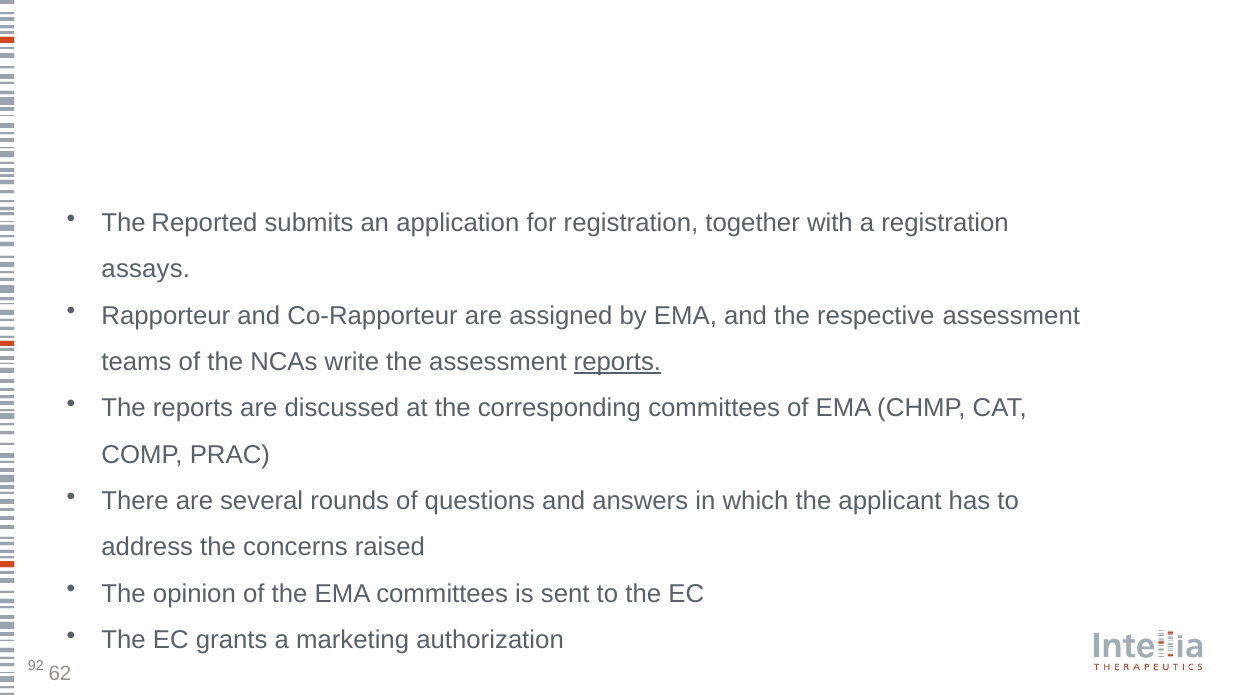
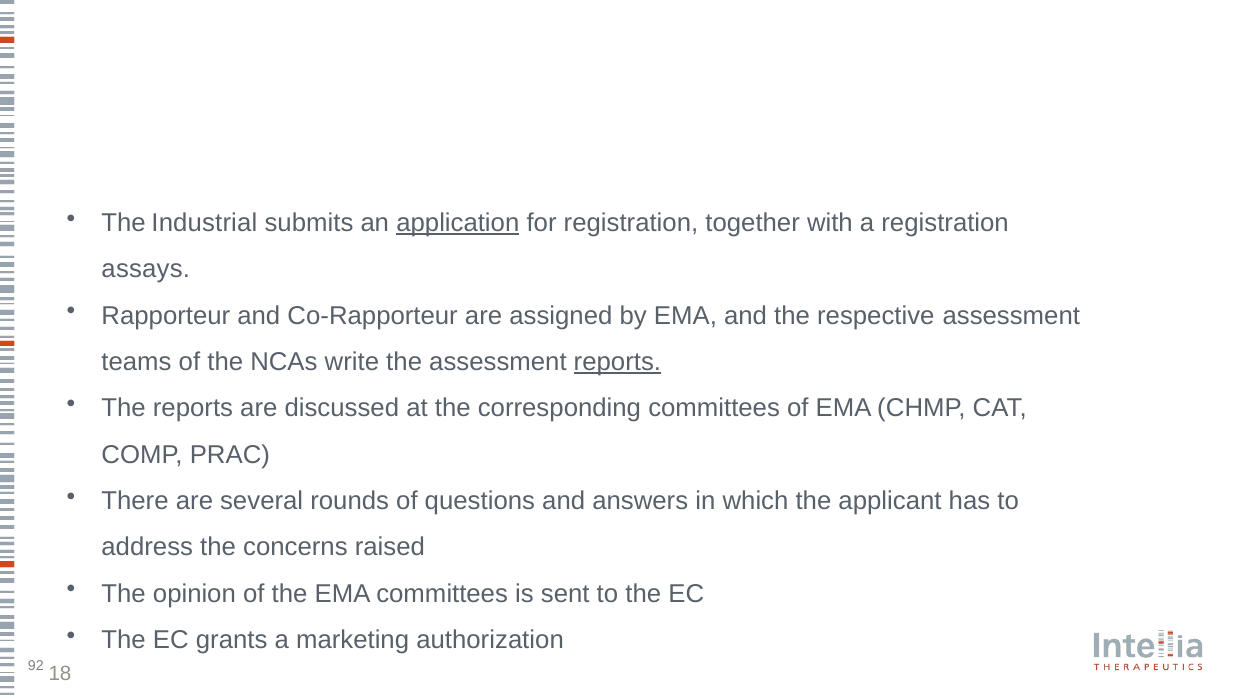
Reported: Reported -> Industrial
application underline: none -> present
62: 62 -> 18
